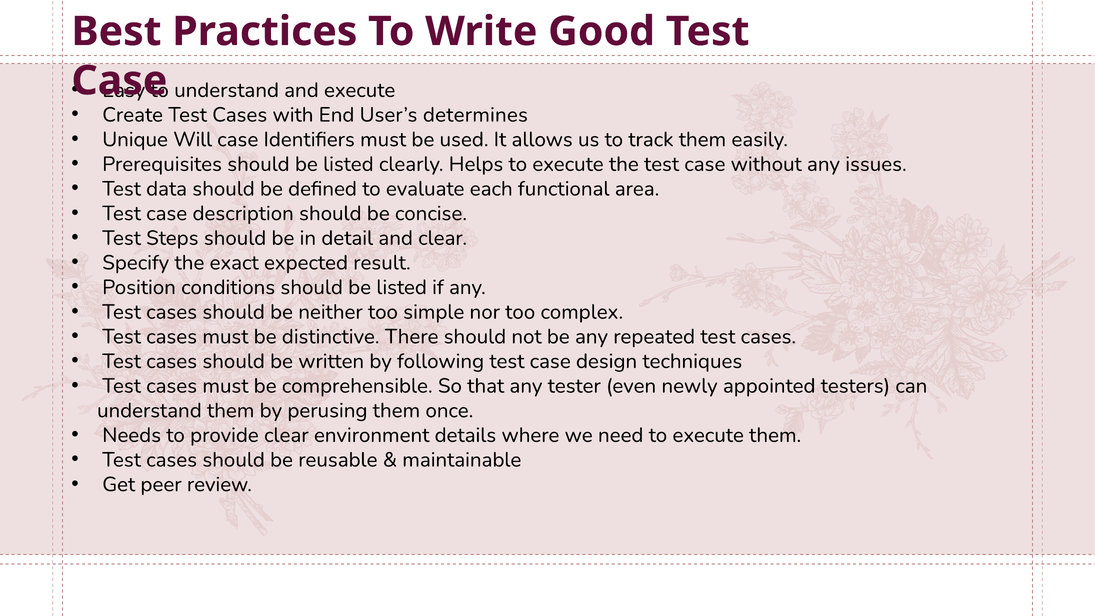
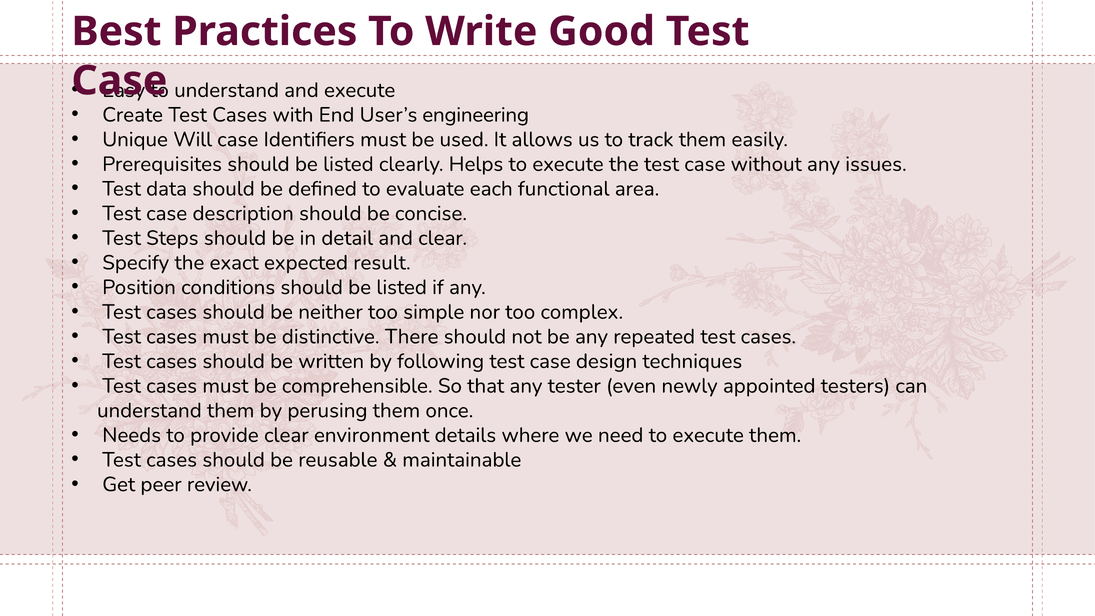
determines: determines -> engineering
